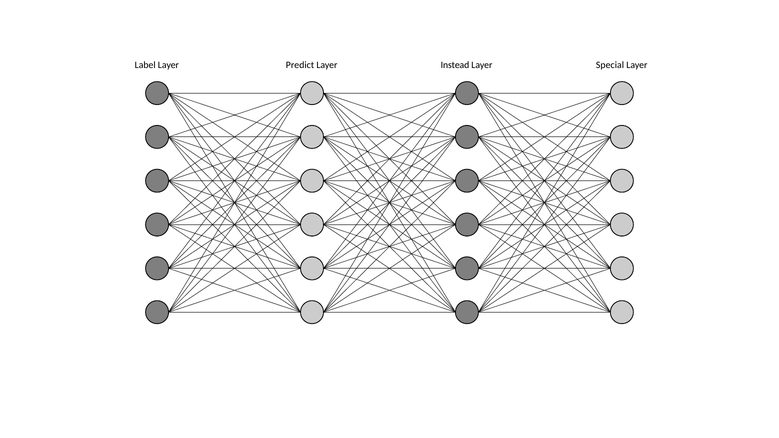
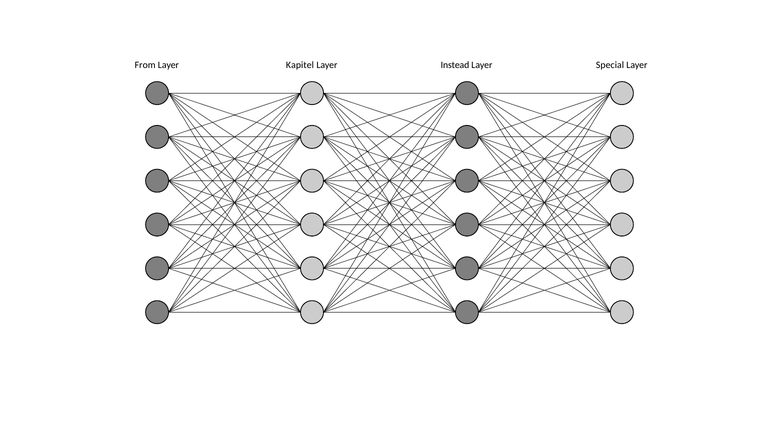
Label: Label -> From
Predict: Predict -> Kapitel
